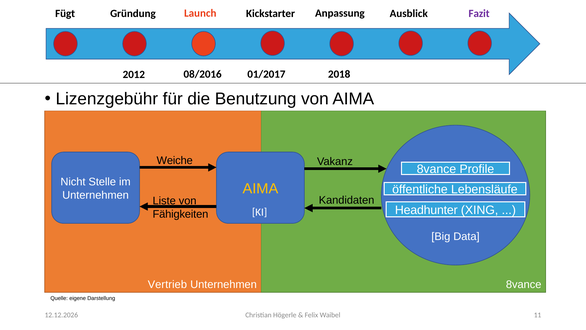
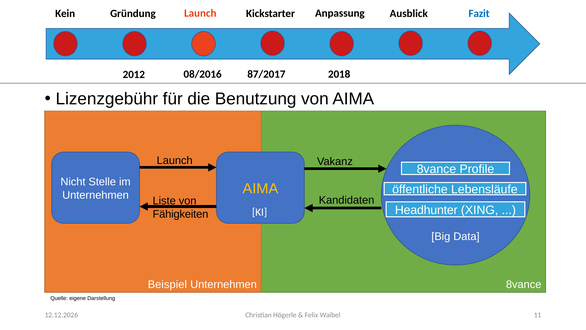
Fügt: Fügt -> Kein
Fazit colour: purple -> blue
01/2017: 01/2017 -> 87/2017
Weiche at (175, 160): Weiche -> Launch
Vertrieb: Vertrieb -> Beispiel
